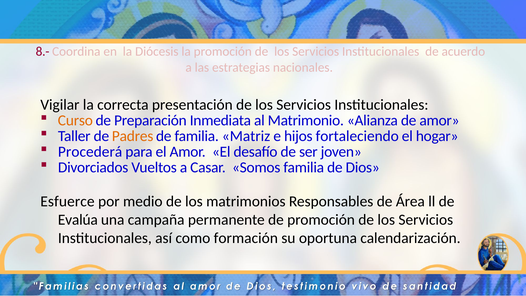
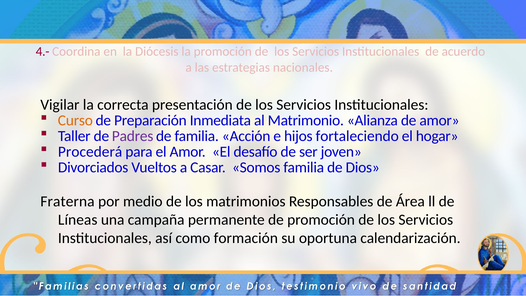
8.-: 8.- -> 4.-
Padres colour: orange -> purple
Matriz: Matriz -> Acción
Esfuerce: Esfuerce -> Fraterna
Evalúa: Evalúa -> Líneas
